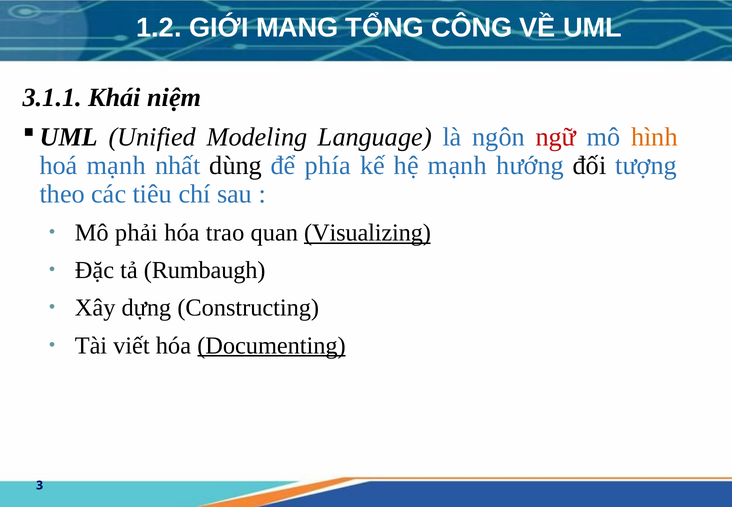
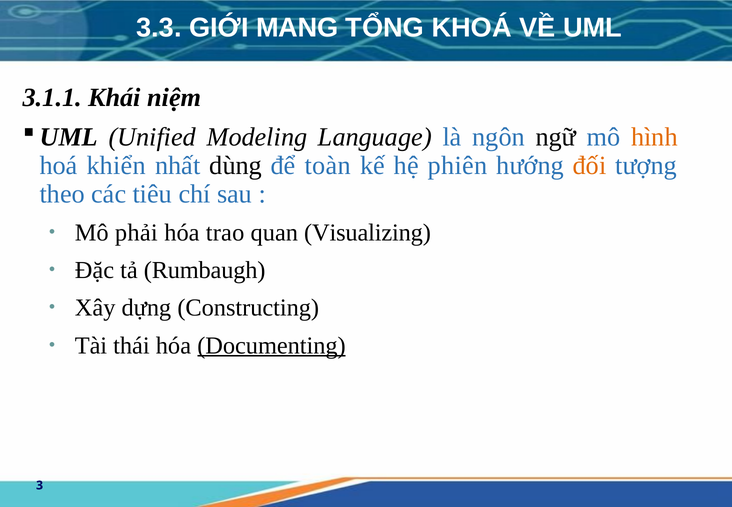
1.2: 1.2 -> 3.3
CÔNG: CÔNG -> KHOÁ
ngữ colour: red -> black
hoá mạnh: mạnh -> khiển
phía: phía -> toàn
hệ mạnh: mạnh -> phiên
đối colour: black -> orange
Visualizing underline: present -> none
viết: viết -> thái
